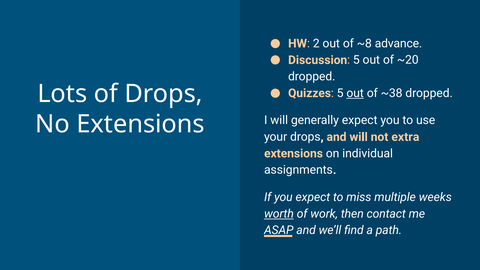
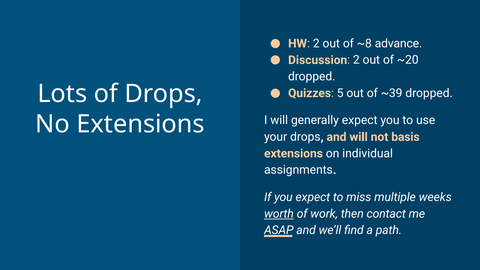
Discussion 5: 5 -> 2
out at (355, 93) underline: present -> none
~38: ~38 -> ~39
extra: extra -> basis
